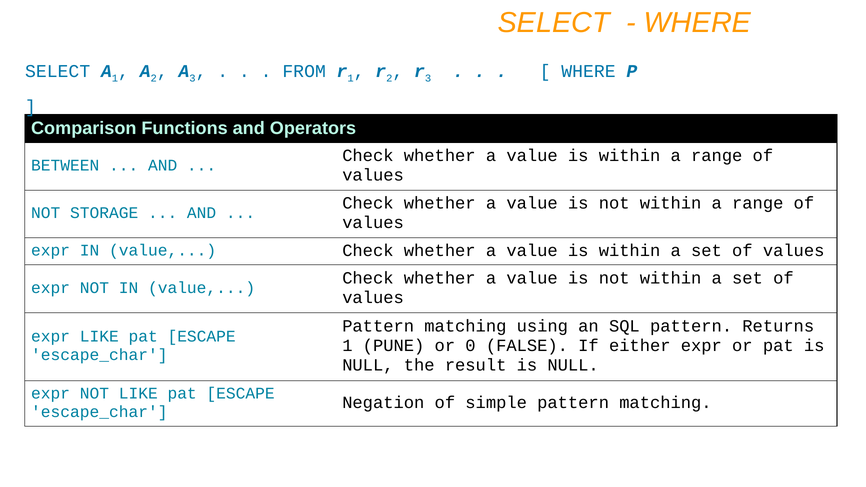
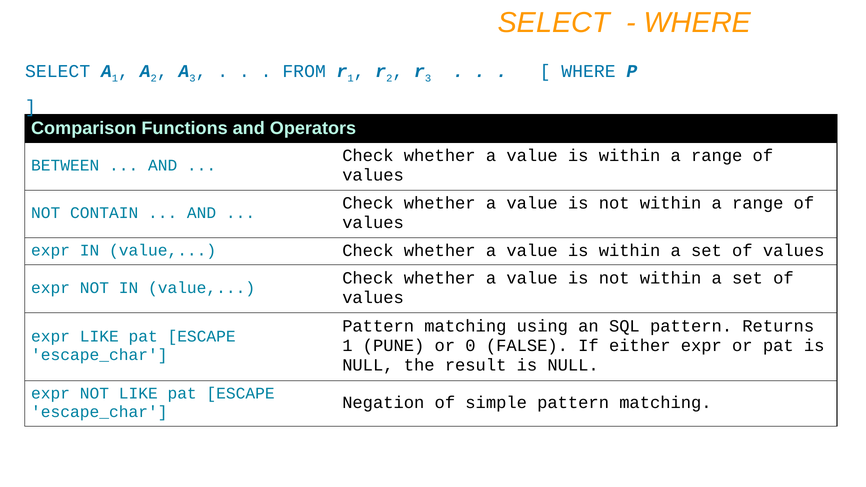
STORAGE: STORAGE -> CONTAIN
